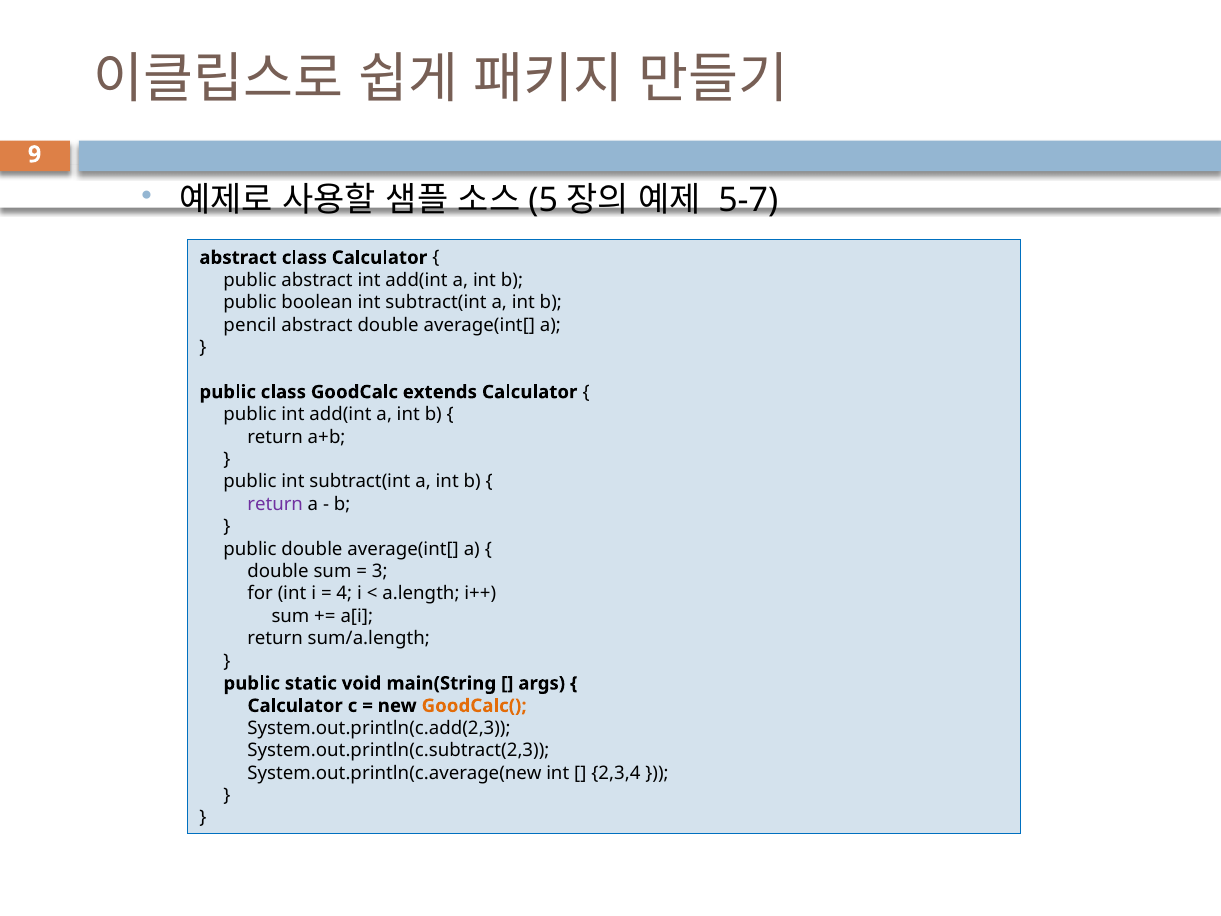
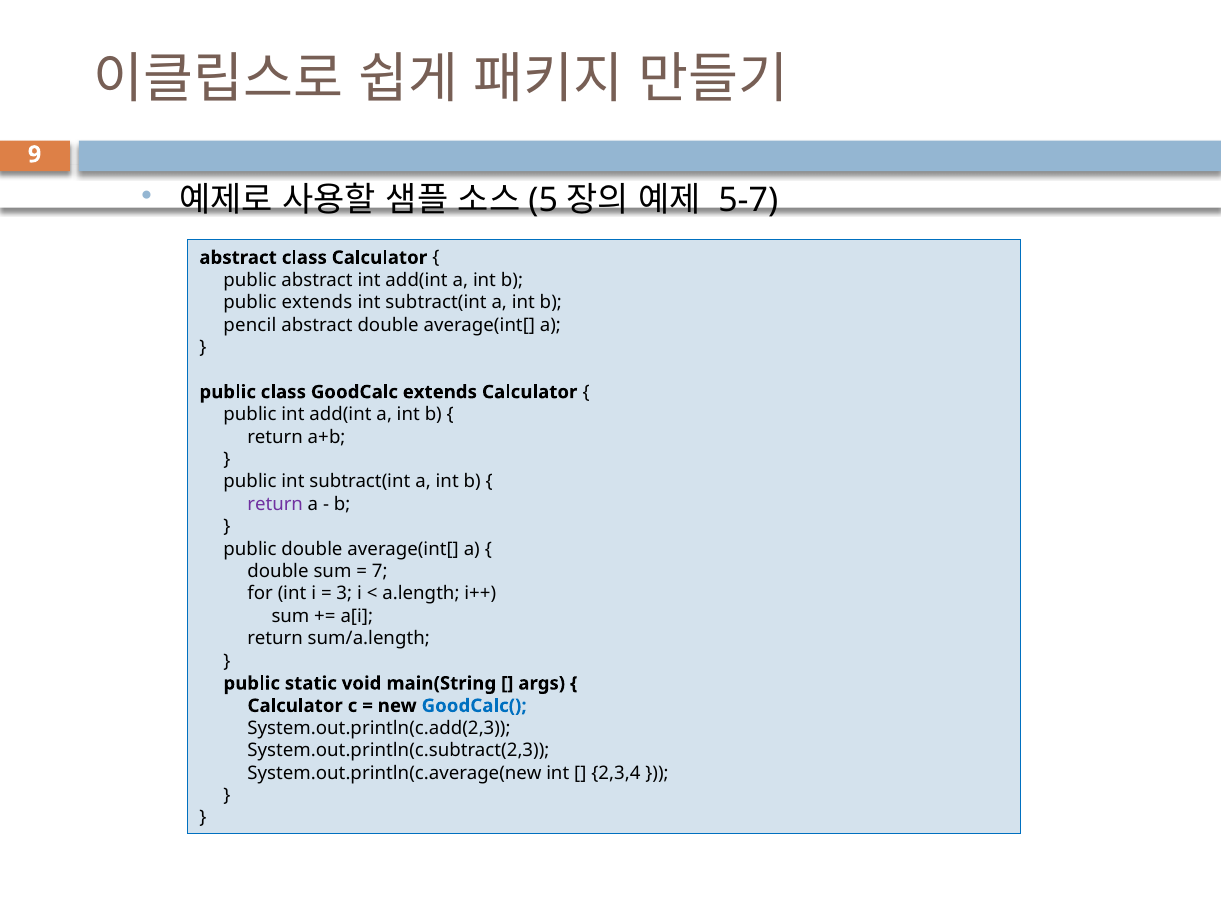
public boolean: boolean -> extends
3: 3 -> 7
4: 4 -> 3
GoodCalc( colour: orange -> blue
